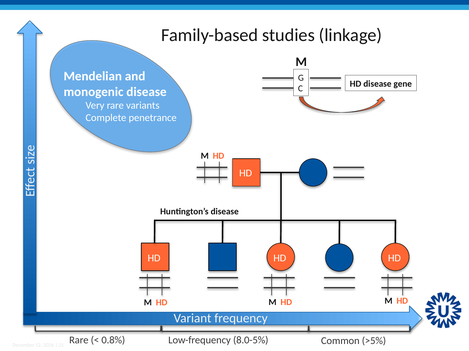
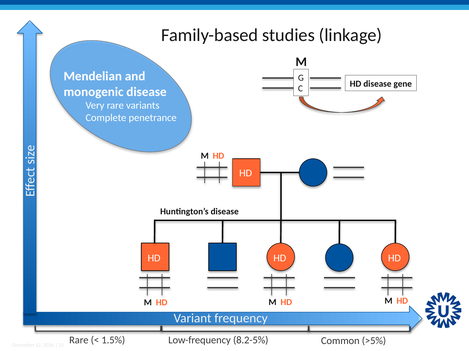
0.8%: 0.8% -> 1.5%
8.0-5%: 8.0-5% -> 8.2-5%
